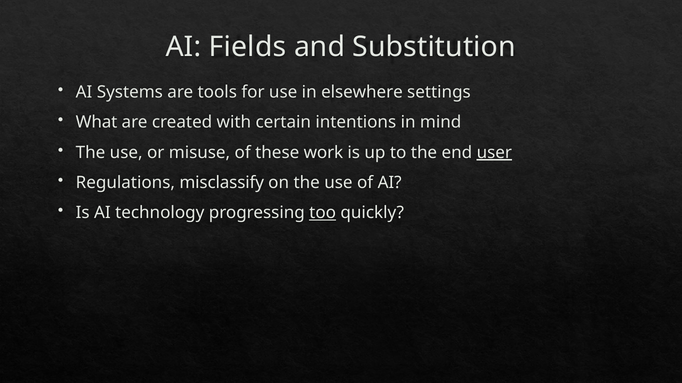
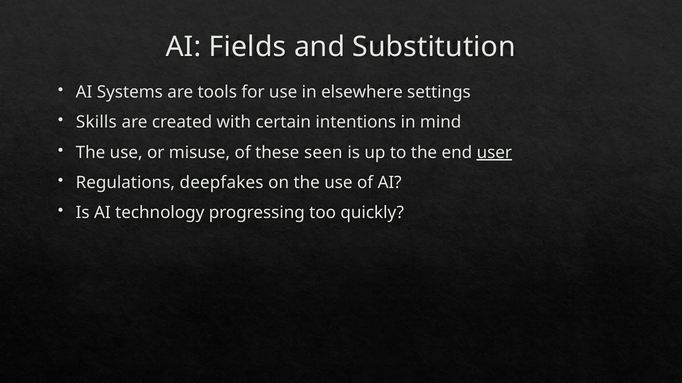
What: What -> Skills
work: work -> seen
misclassify: misclassify -> deepfakes
too underline: present -> none
